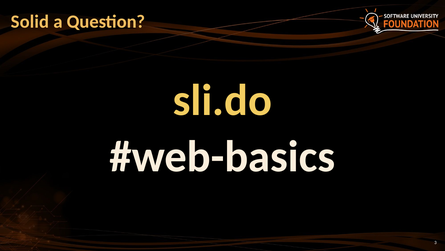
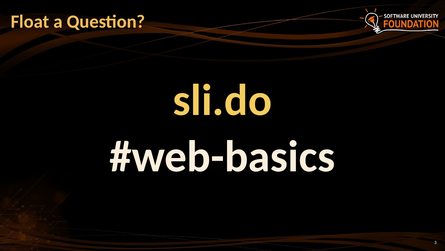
Solid: Solid -> Float
